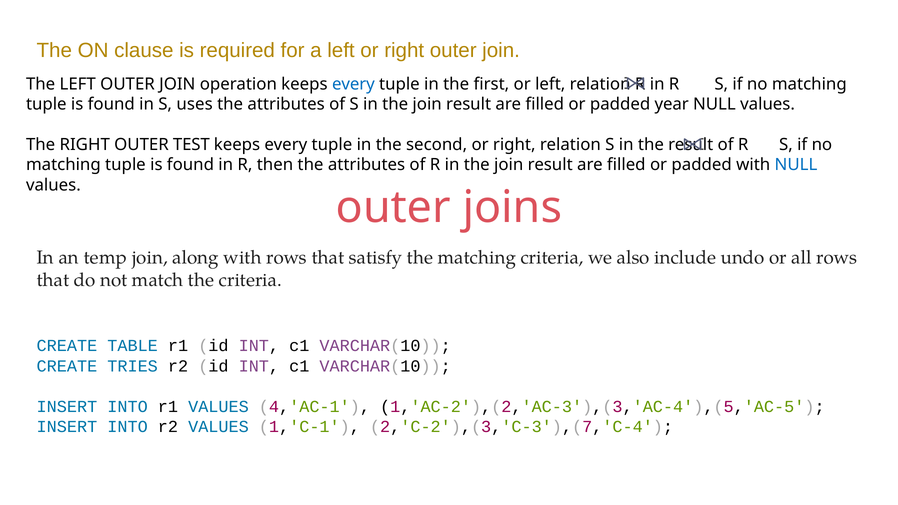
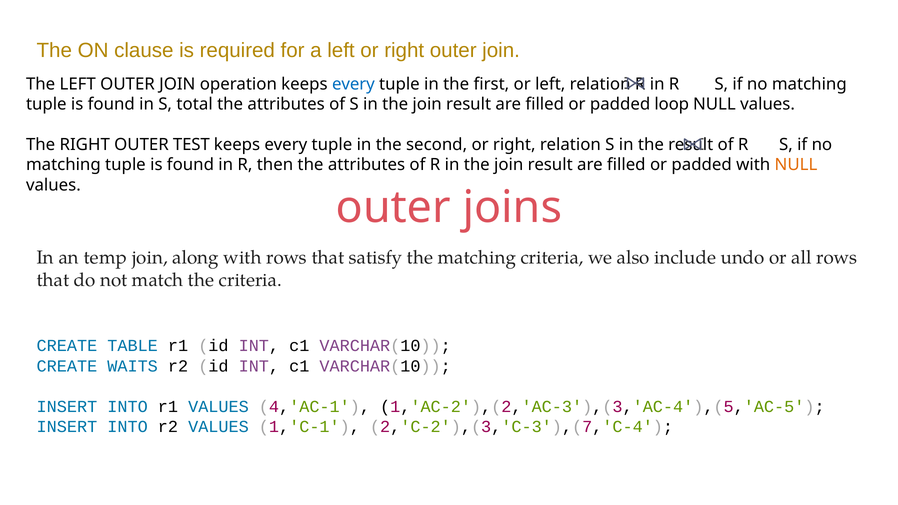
uses: uses -> total
year: year -> loop
NULL at (796, 165) colour: blue -> orange
TRIES: TRIES -> WAITS
